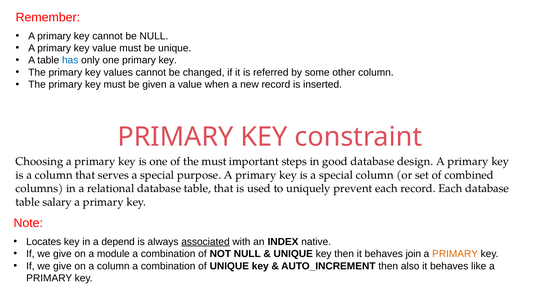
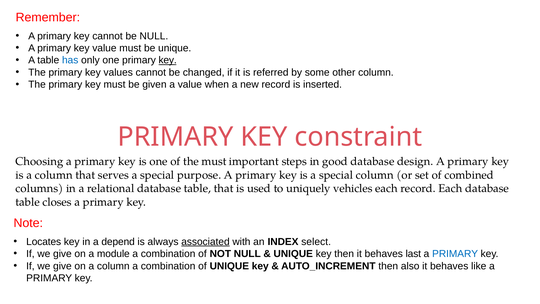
key at (168, 60) underline: none -> present
prevent: prevent -> vehicles
salary: salary -> closes
native: native -> select
join: join -> last
PRIMARY at (455, 254) colour: orange -> blue
